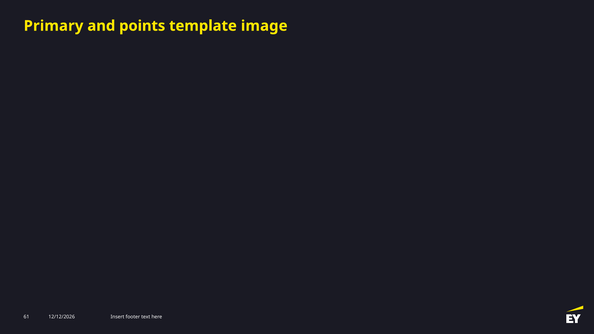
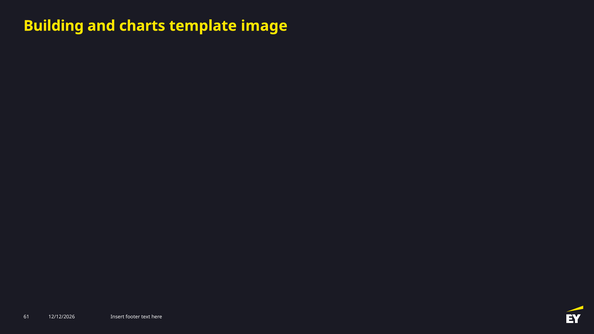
Primary: Primary -> Building
points: points -> charts
